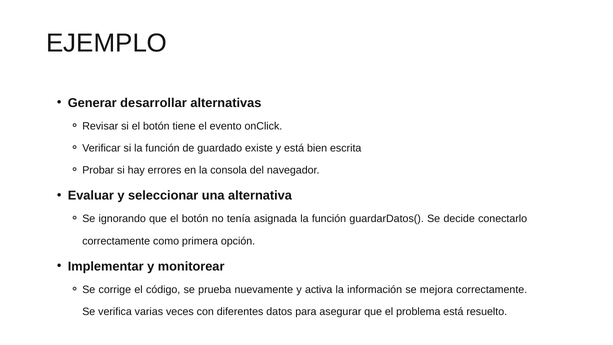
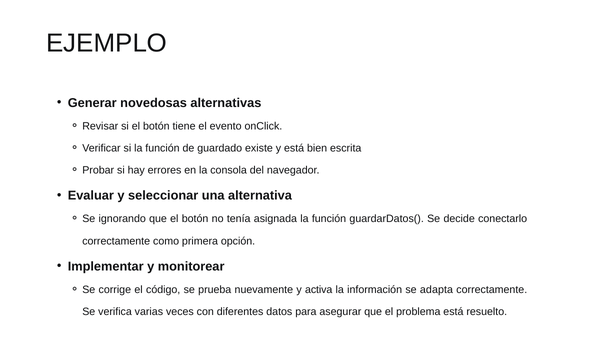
desarrollar: desarrollar -> novedosas
mejora: mejora -> adapta
